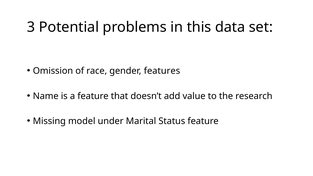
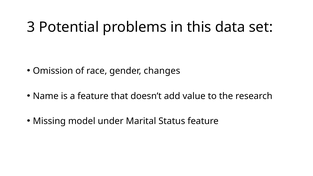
features: features -> changes
